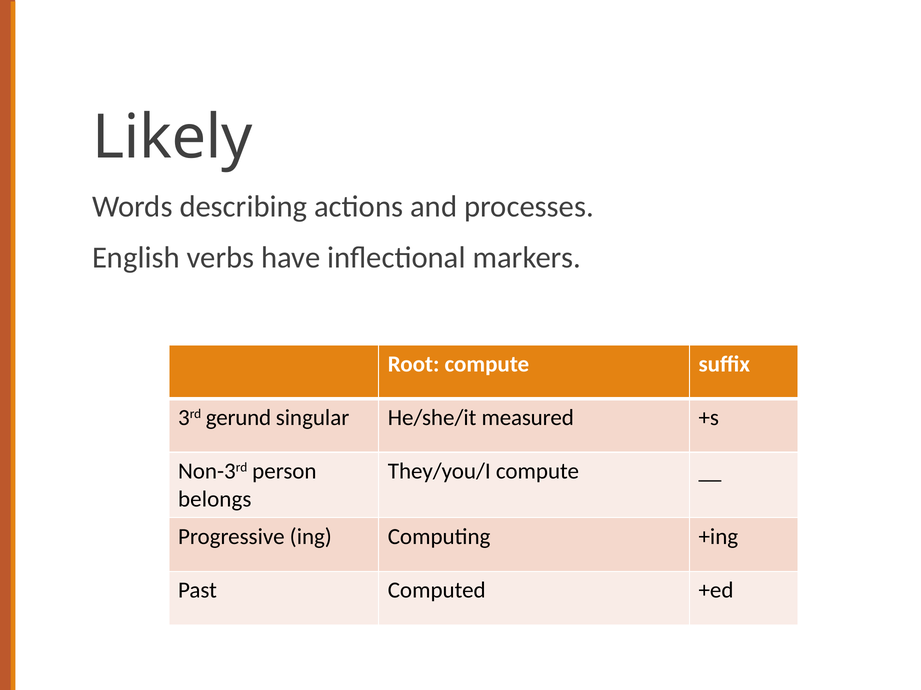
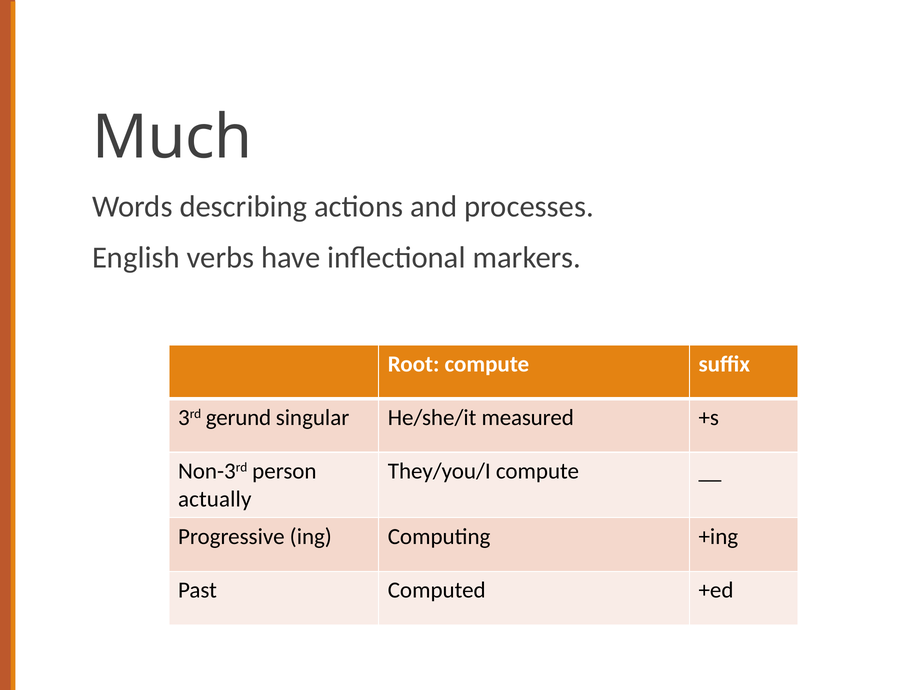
Likely: Likely -> Much
belongs: belongs -> actually
